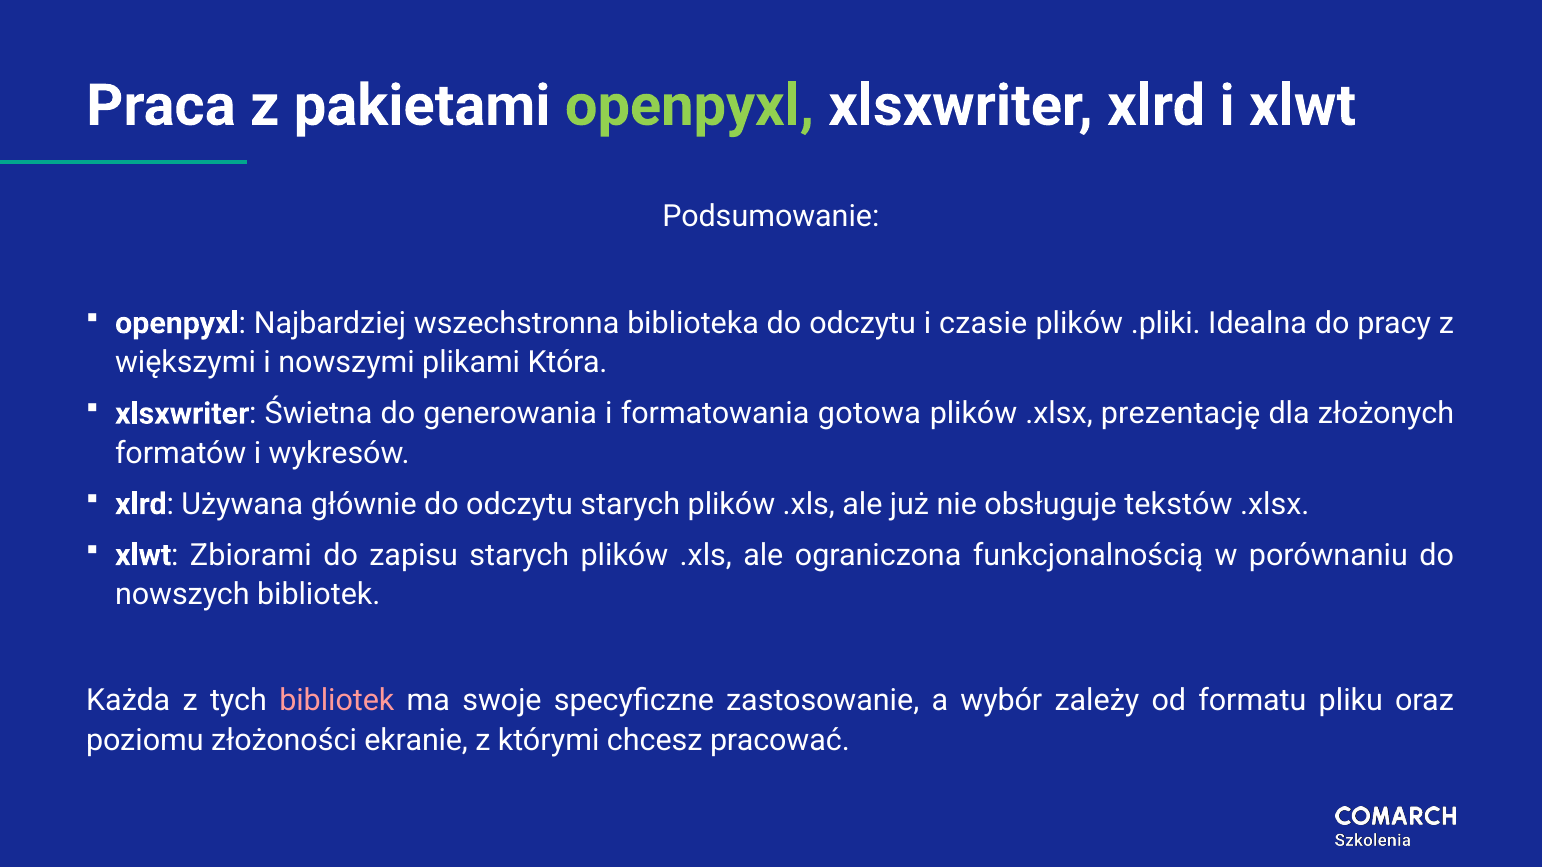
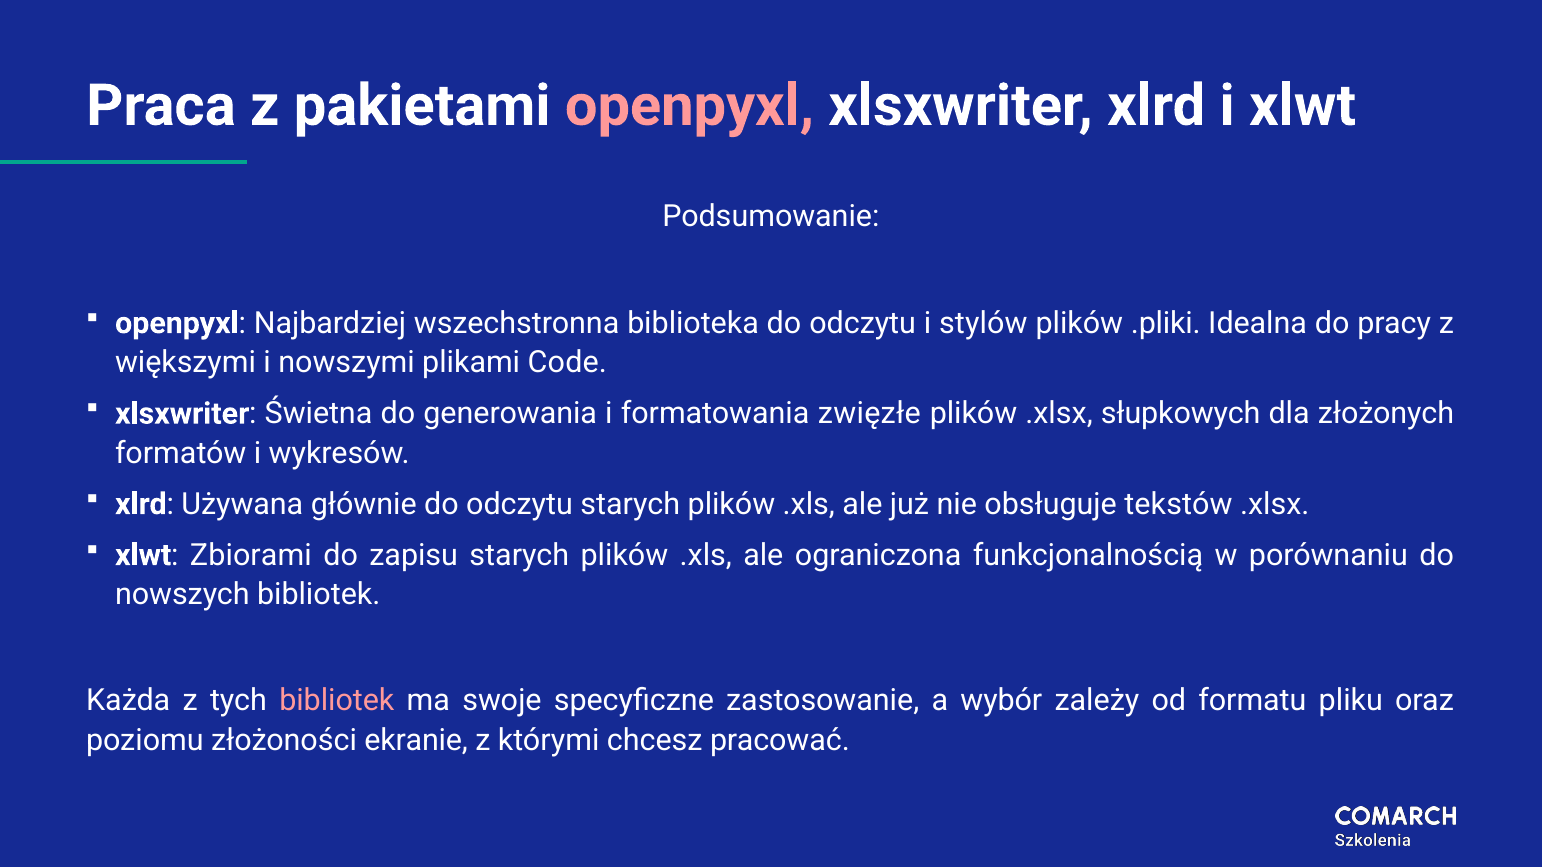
openpyxl at (689, 106) colour: light green -> pink
czasie: czasie -> stylów
Która: Która -> Code
gotowa: gotowa -> zwięzłe
prezentację: prezentację -> słupkowych
